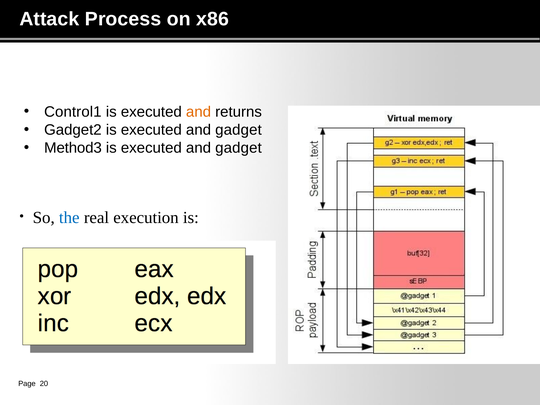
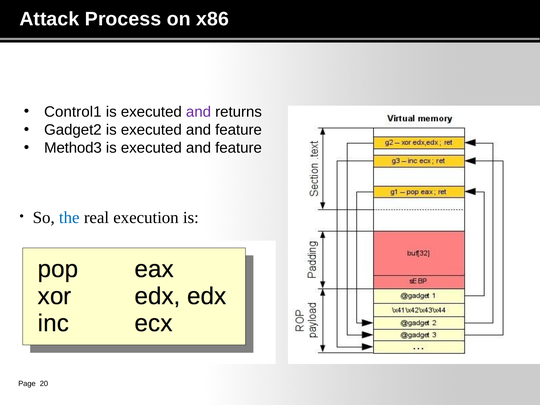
and at (199, 112) colour: orange -> purple
gadget at (238, 130): gadget -> feature
gadget at (238, 148): gadget -> feature
